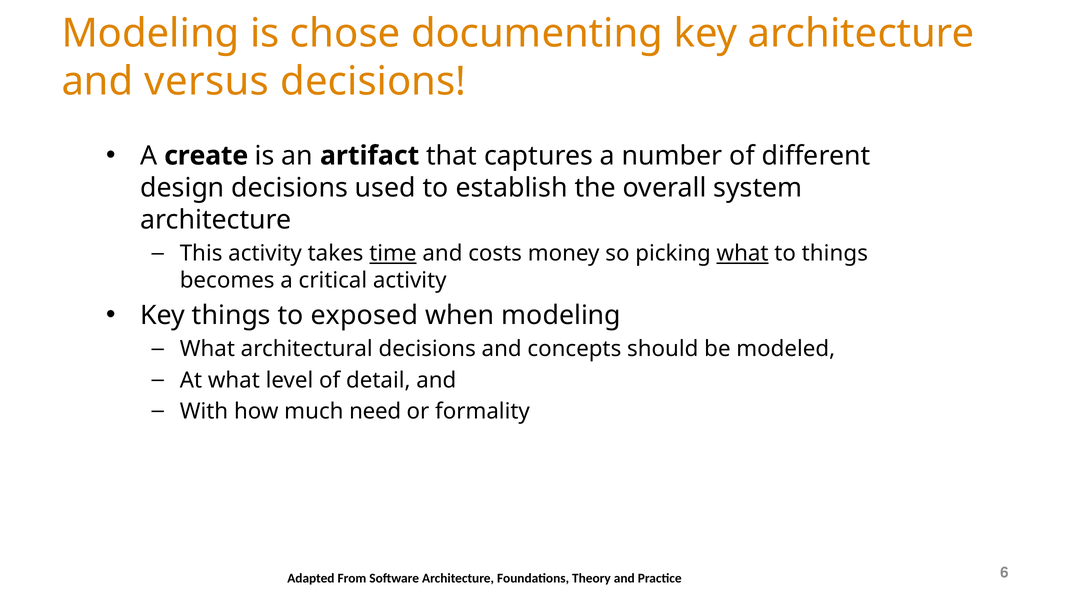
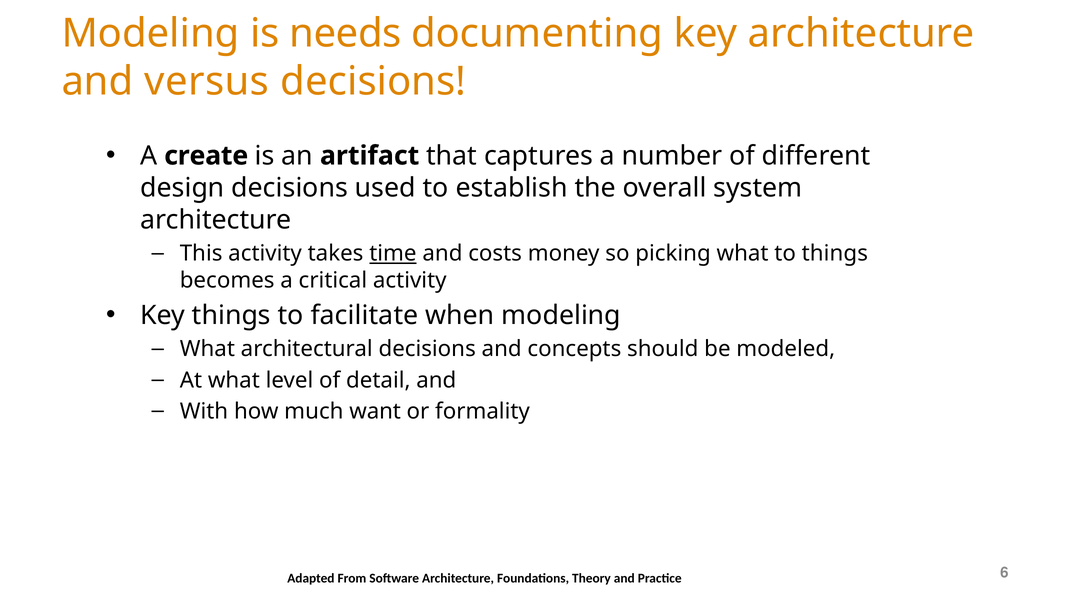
chose: chose -> needs
what at (743, 253) underline: present -> none
exposed: exposed -> facilitate
need: need -> want
